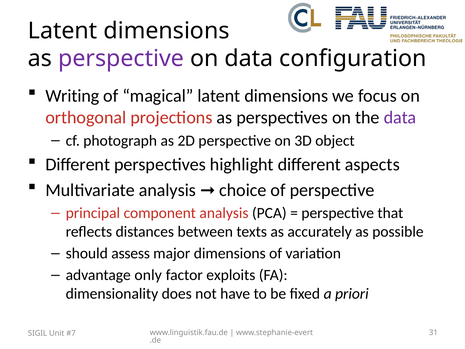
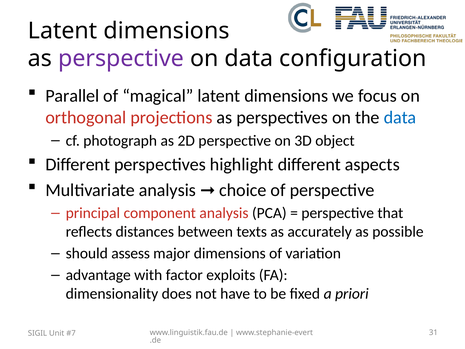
Writing: Writing -> Parallel
data at (400, 118) colour: purple -> blue
only: only -> with
